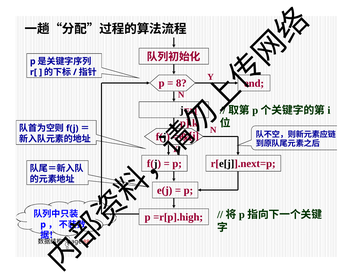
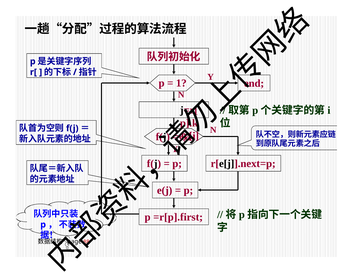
8: 8 -> 1
=r[p].high: =r[p].high -> =r[p].first
